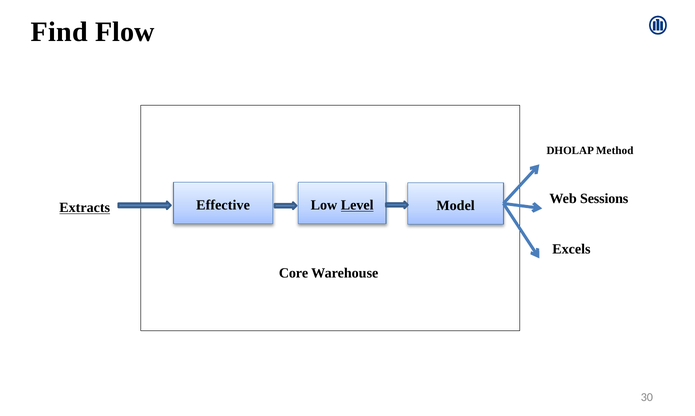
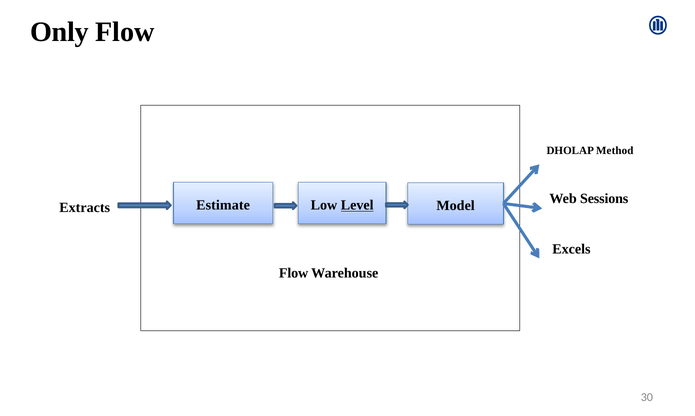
Find: Find -> Only
Effective: Effective -> Estimate
Extracts underline: present -> none
Core at (294, 273): Core -> Flow
